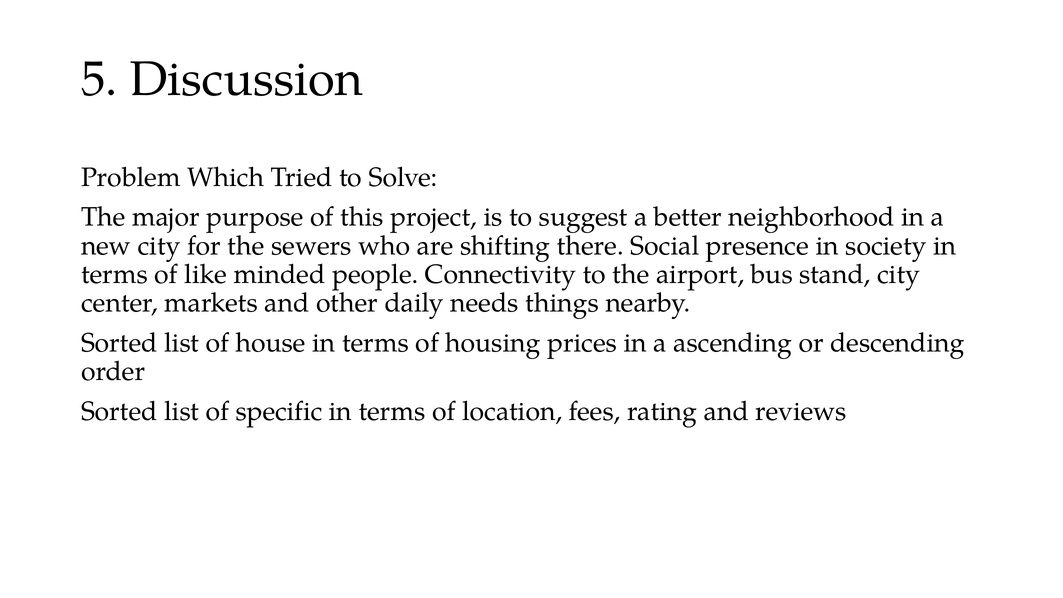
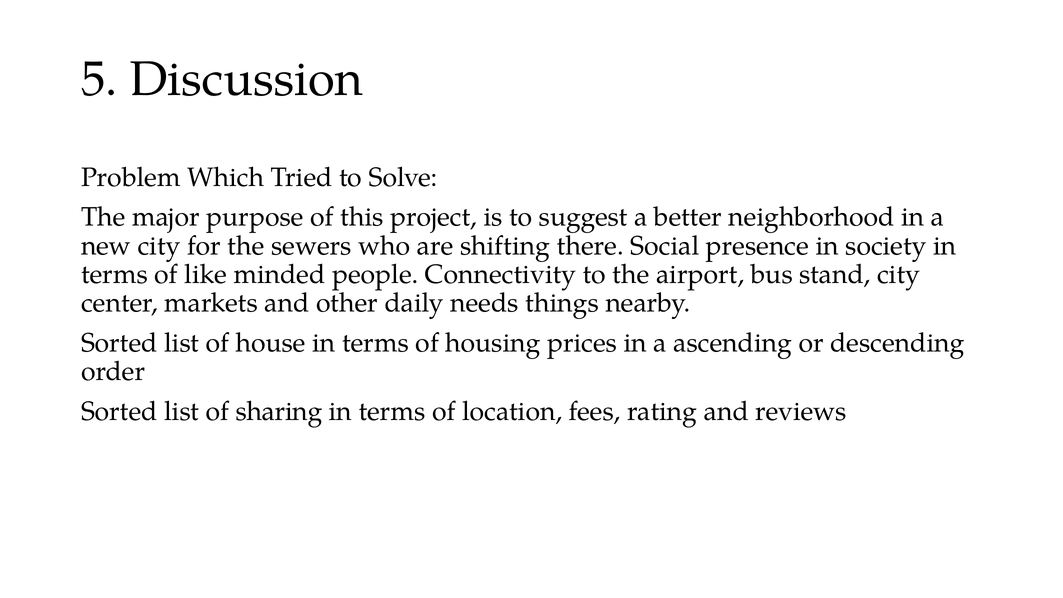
specific: specific -> sharing
